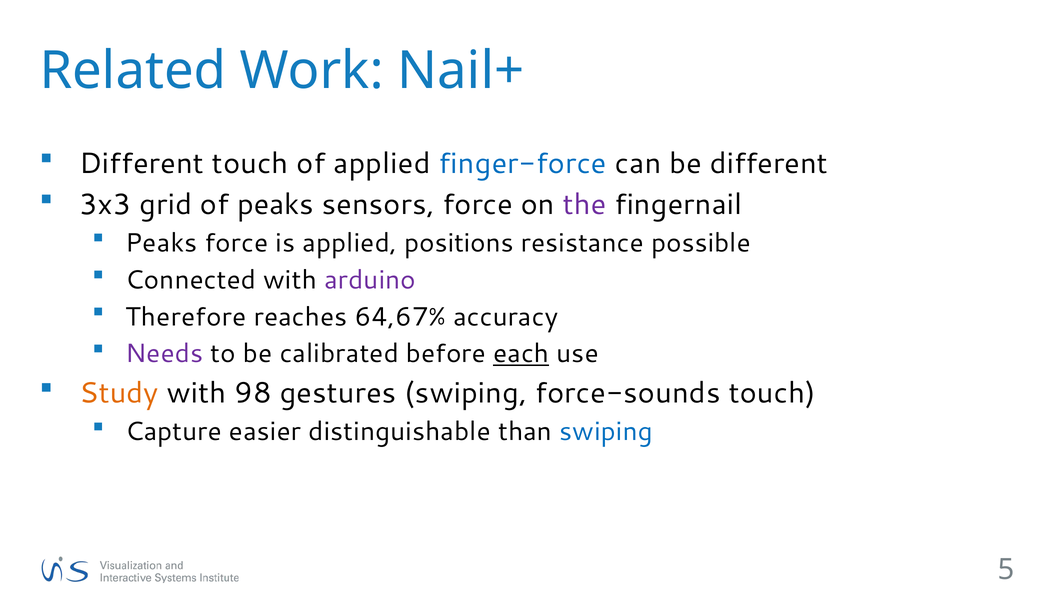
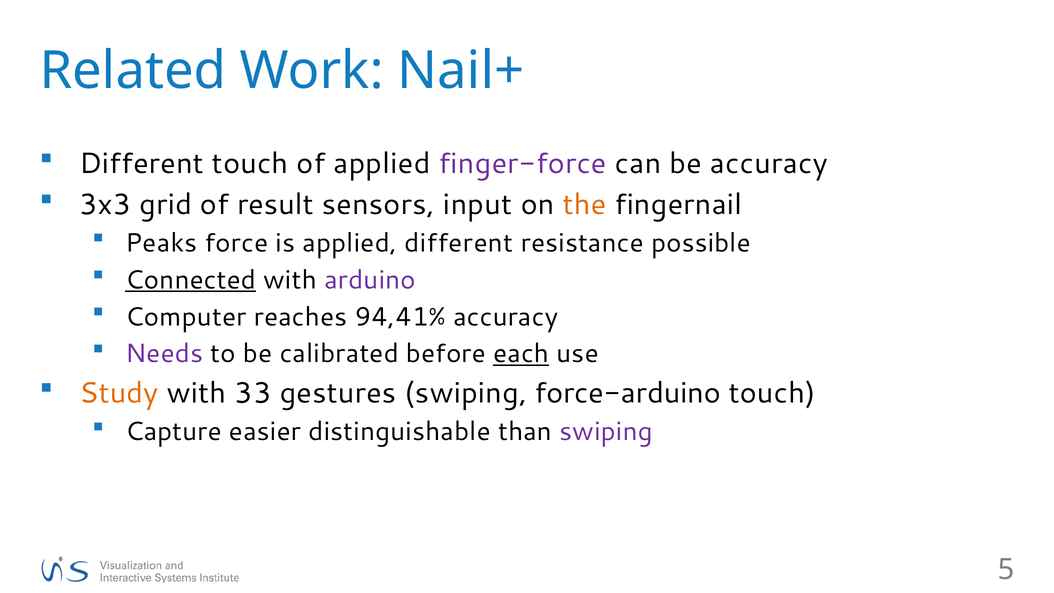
finger-force colour: blue -> purple
be different: different -> accuracy
of peaks: peaks -> result
sensors force: force -> input
the colour: purple -> orange
applied positions: positions -> different
Connected underline: none -> present
Therefore: Therefore -> Computer
64,67%: 64,67% -> 94,41%
98: 98 -> 33
force-sounds: force-sounds -> force-arduino
swiping at (606, 432) colour: blue -> purple
